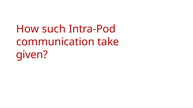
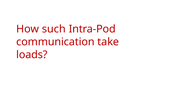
given: given -> loads
